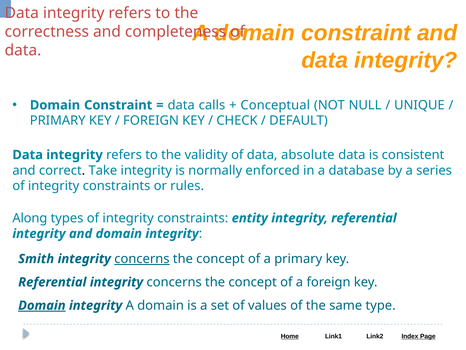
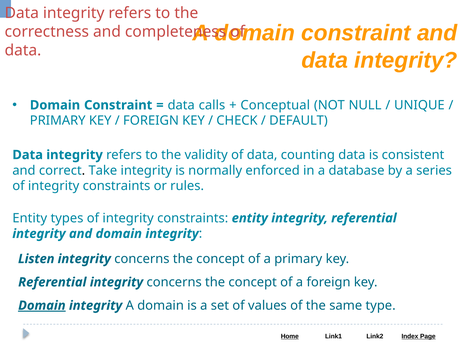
absolute: absolute -> counting
Along at (30, 218): Along -> Entity
Smith: Smith -> Listen
concerns at (142, 259) underline: present -> none
